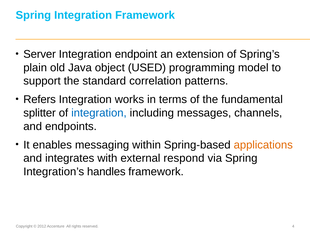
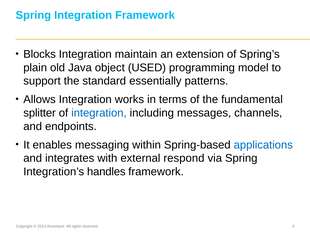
Server: Server -> Blocks
endpoint: endpoint -> maintain
correlation: correlation -> essentially
Refers: Refers -> Allows
applications colour: orange -> blue
